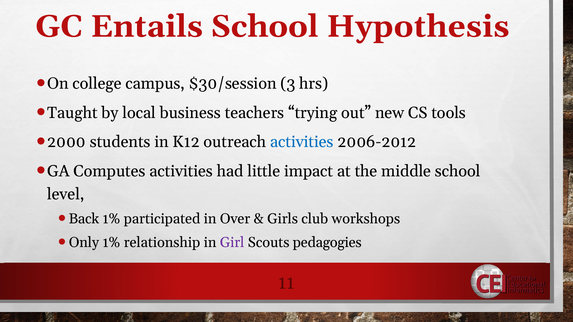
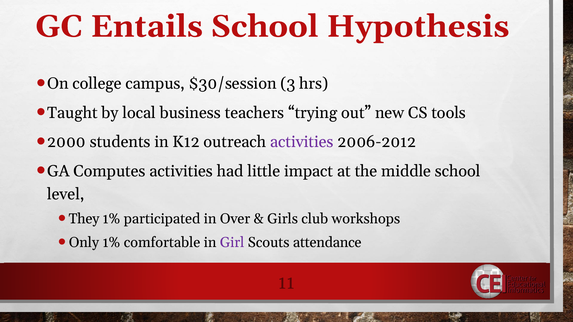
activities at (302, 142) colour: blue -> purple
Back: Back -> They
relationship: relationship -> comfortable
pedagogies: pedagogies -> attendance
